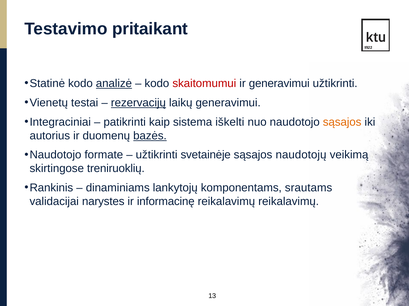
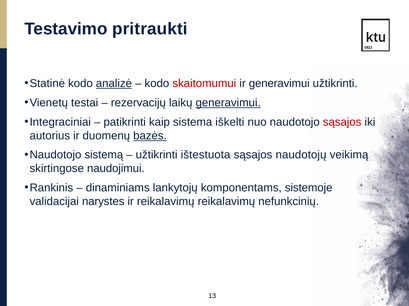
pritaikant: pritaikant -> pritraukti
rezervacijų underline: present -> none
generavimui at (228, 103) underline: none -> present
sąsajos at (342, 122) colour: orange -> red
formate: formate -> sistemą
svetainėje: svetainėje -> ištestuota
treniruoklių: treniruoklių -> naudojimui
srautams: srautams -> sistemoje
ir informacinę: informacinę -> reikalavimų
reikalavimų reikalavimų: reikalavimų -> nefunkcinių
